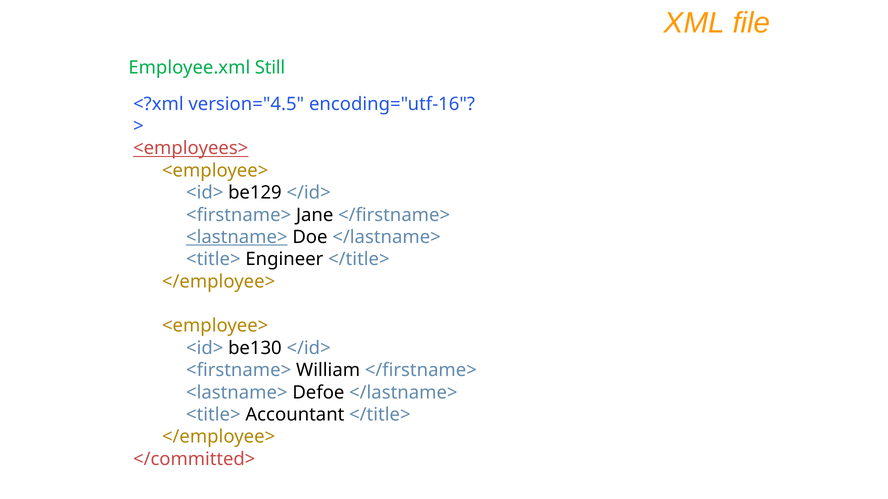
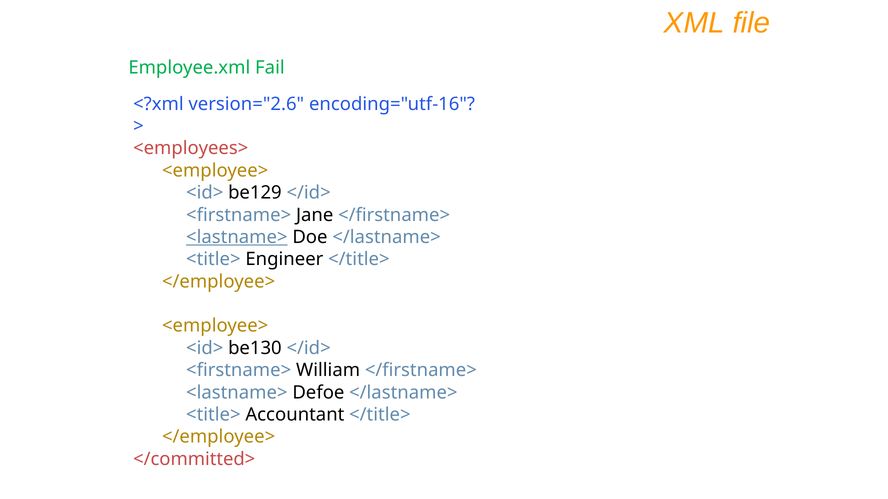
Still: Still -> Fail
version="4.5: version="4.5 -> version="2.6
<employees> underline: present -> none
